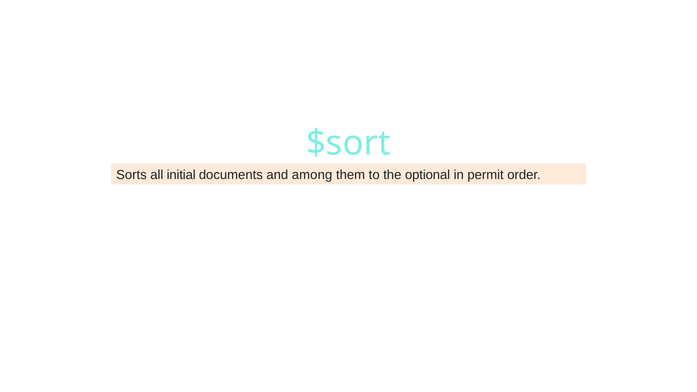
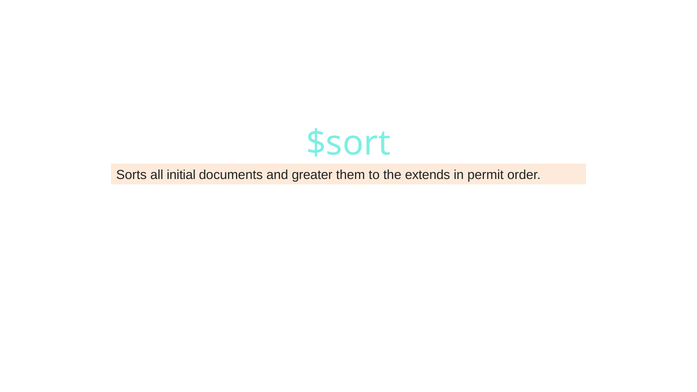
among: among -> greater
optional: optional -> extends
